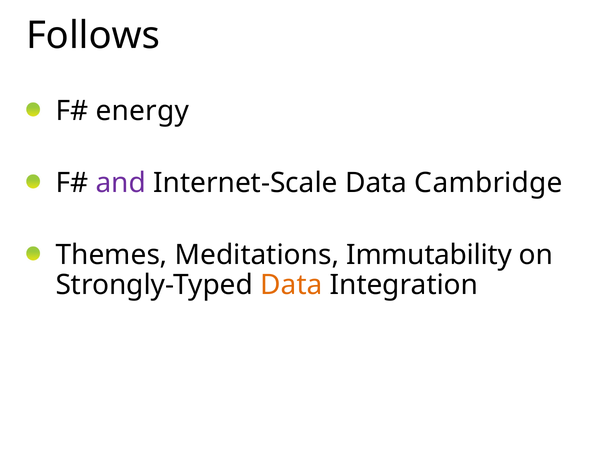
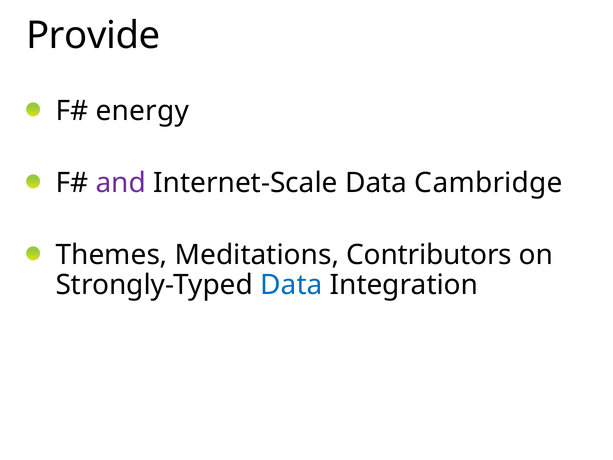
Follows: Follows -> Provide
Immutability: Immutability -> Contributors
Data at (291, 285) colour: orange -> blue
